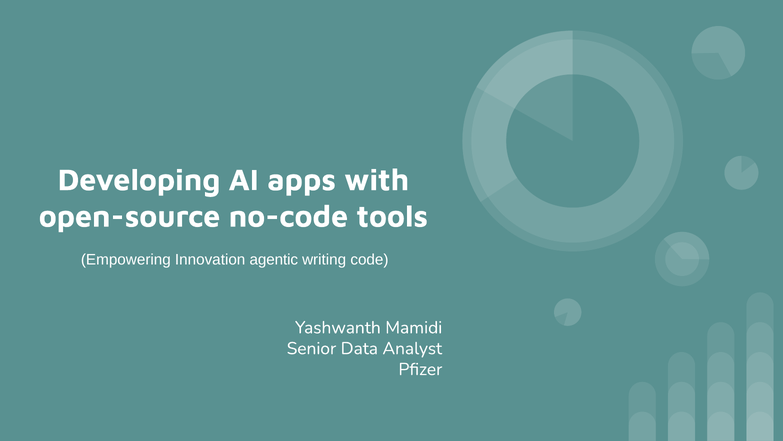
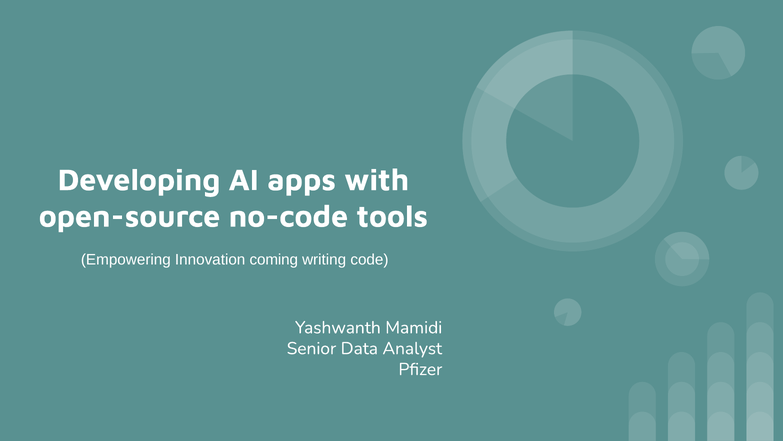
agentic: agentic -> coming
